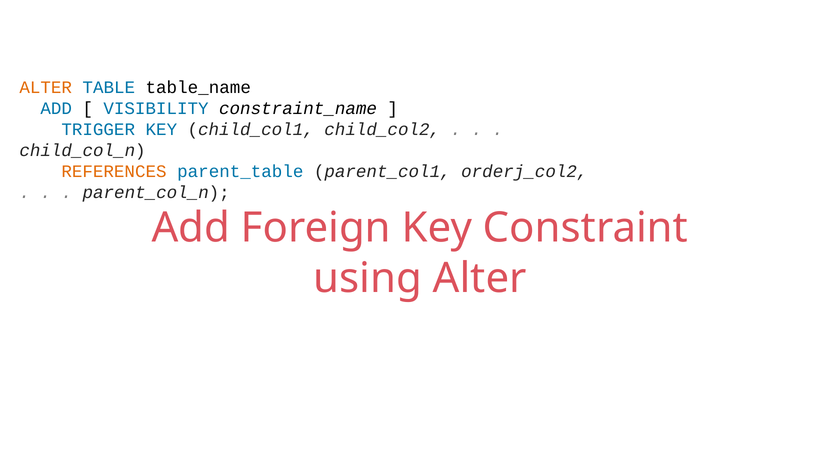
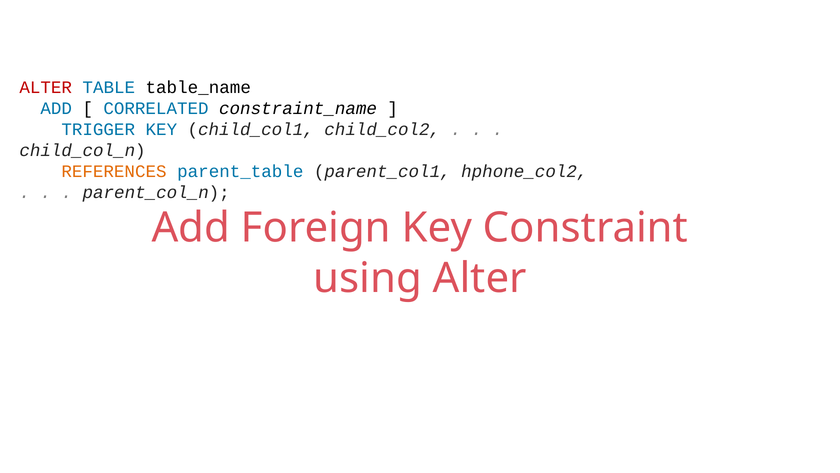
ALTER at (46, 87) colour: orange -> red
VISIBILITY: VISIBILITY -> CORRELATED
orderj_col2: orderj_col2 -> hphone_col2
